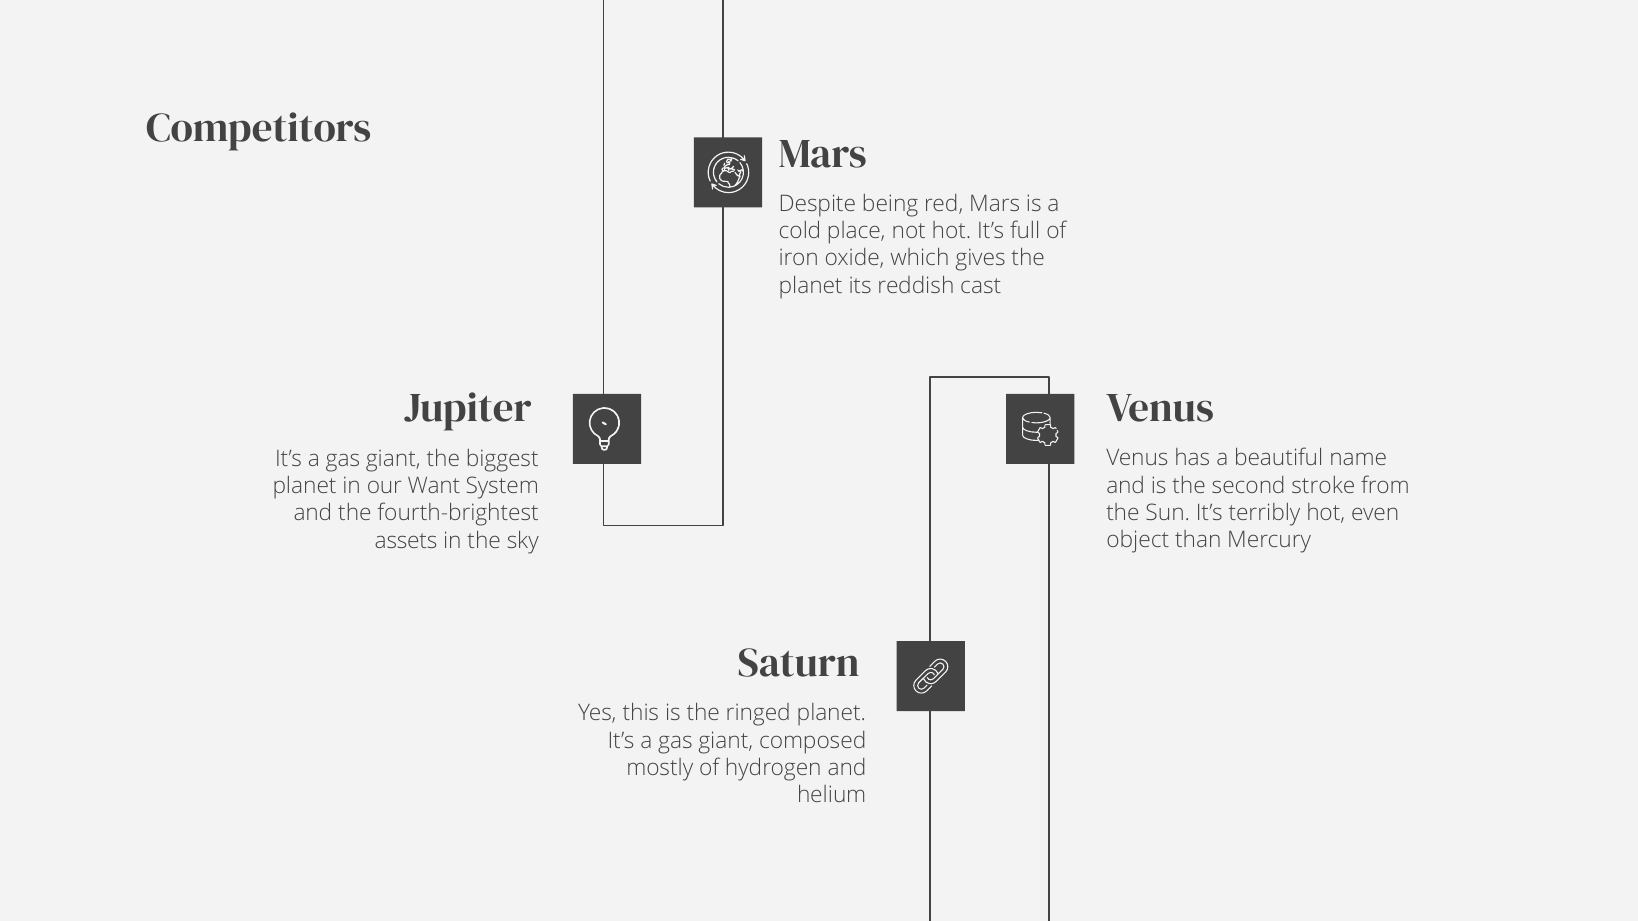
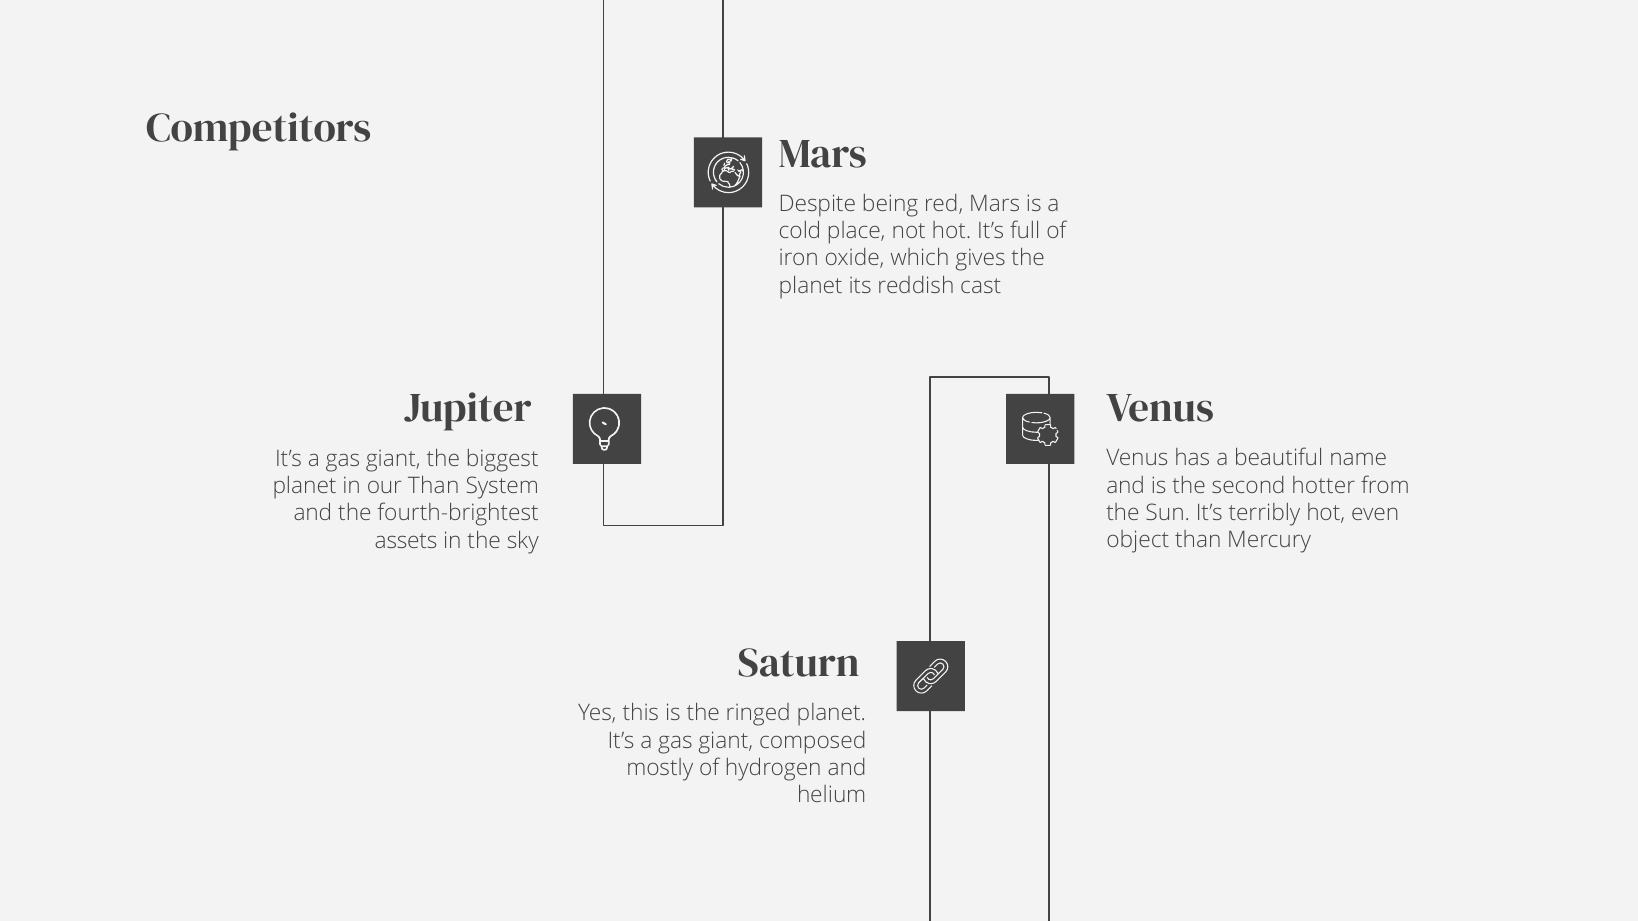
stroke: stroke -> hotter
our Want: Want -> Than
